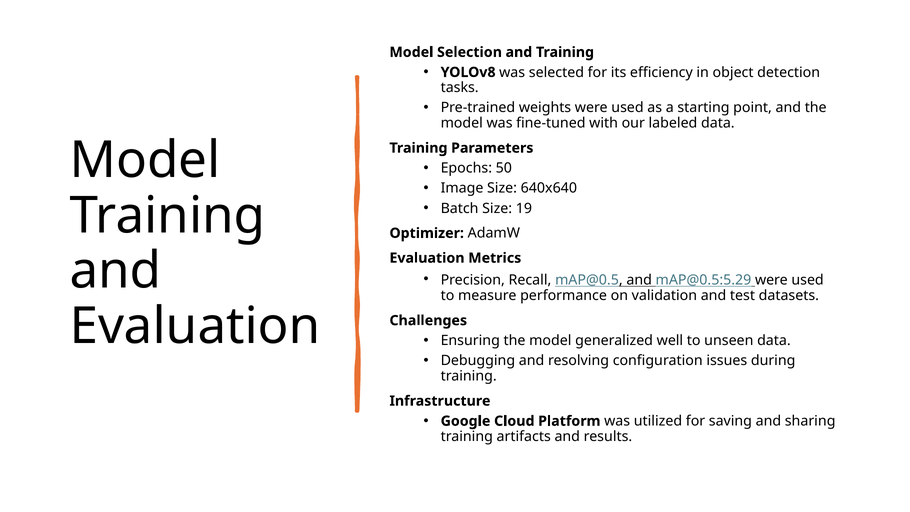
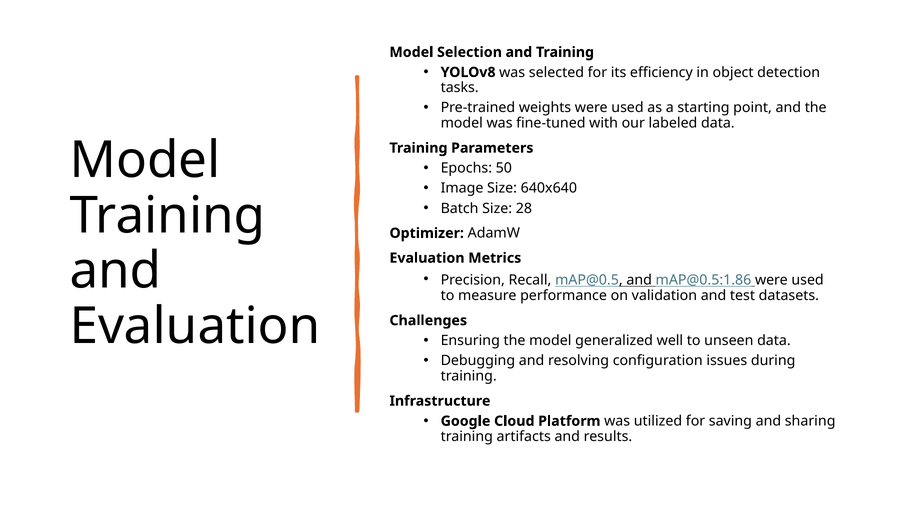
19: 19 -> 28
mAP@0.5:5.29: mAP@0.5:5.29 -> mAP@0.5:1.86
